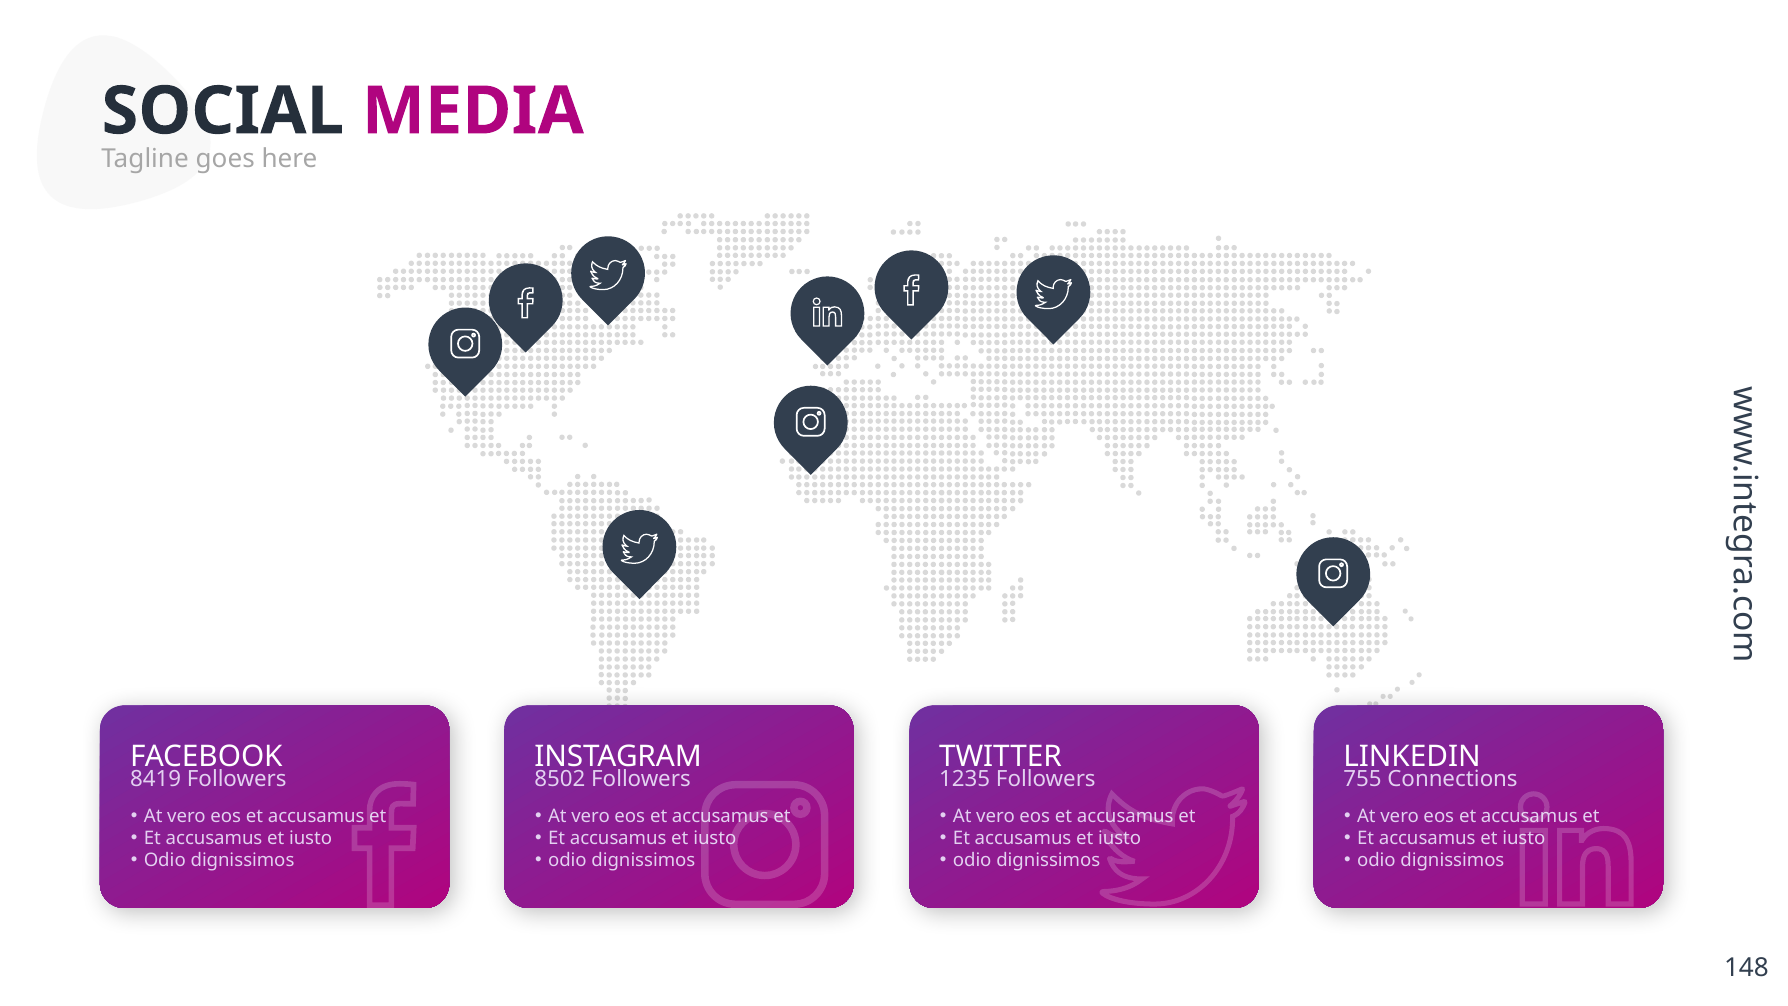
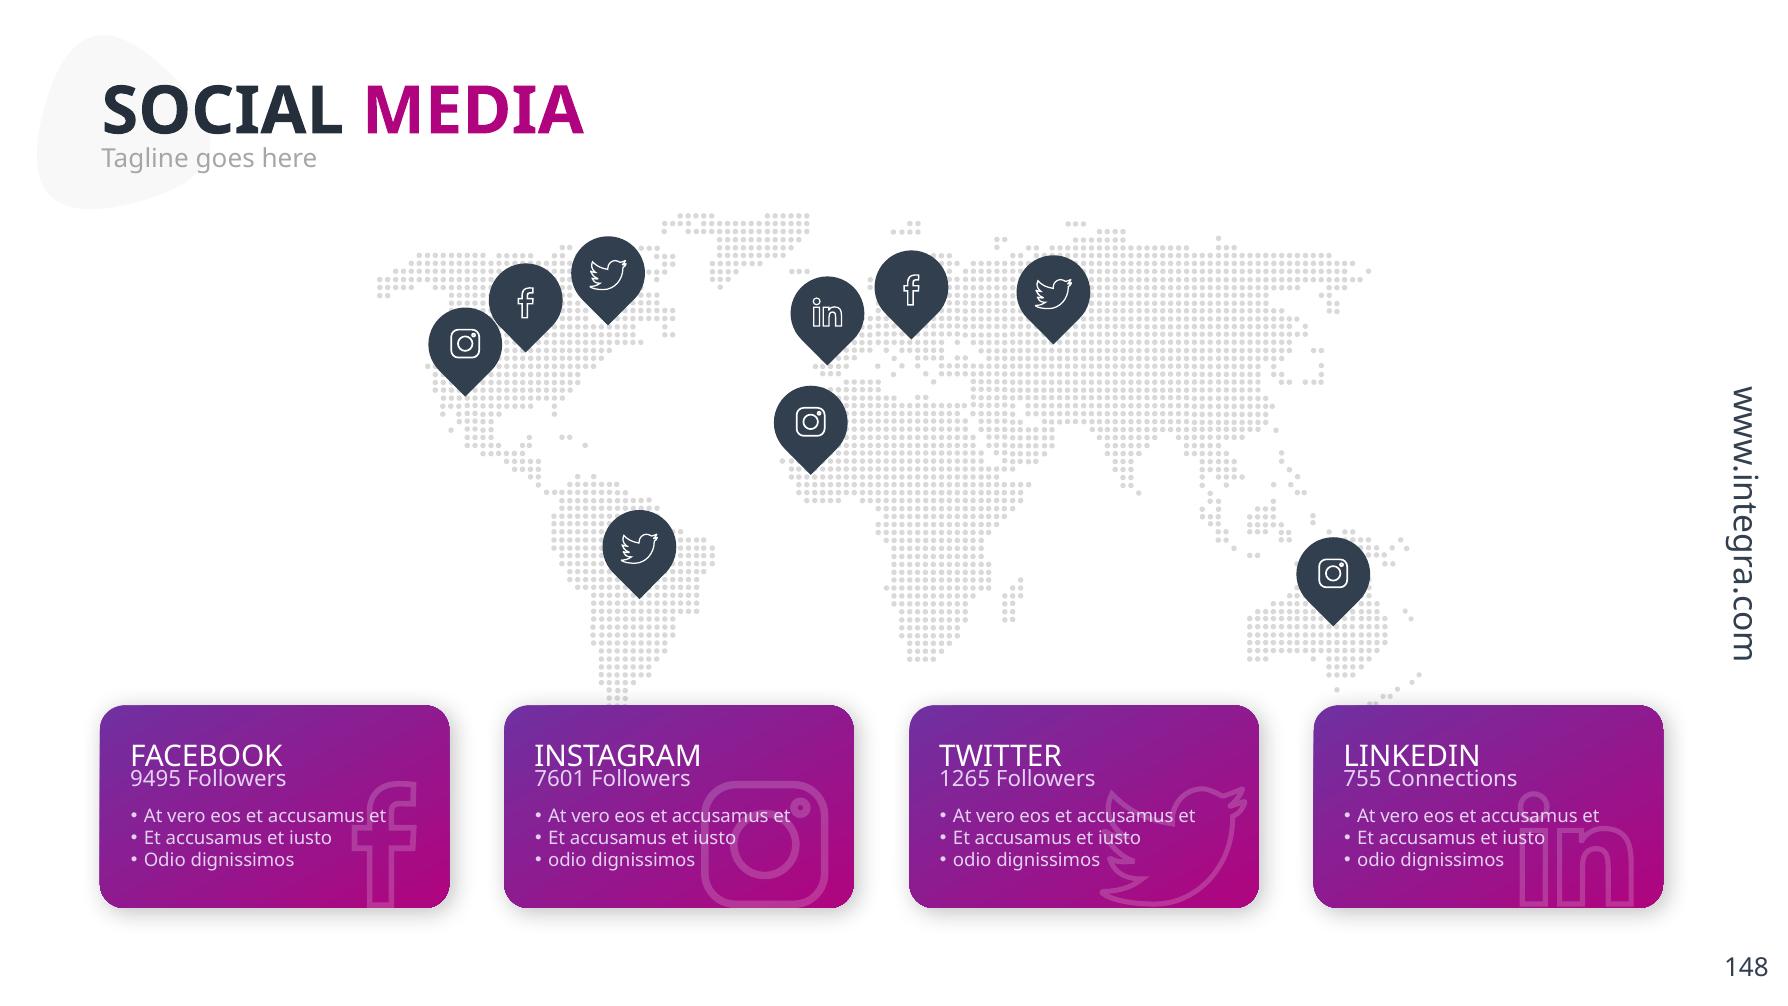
8419: 8419 -> 9495
8502: 8502 -> 7601
1235: 1235 -> 1265
